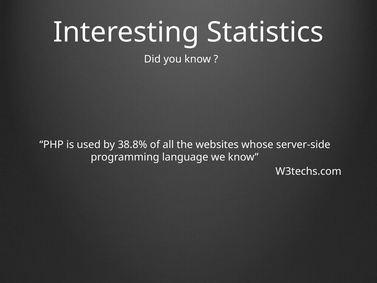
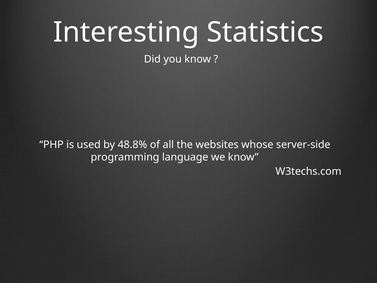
38.8%: 38.8% -> 48.8%
